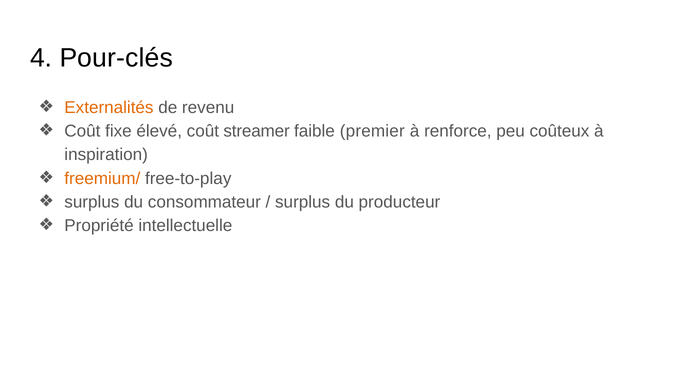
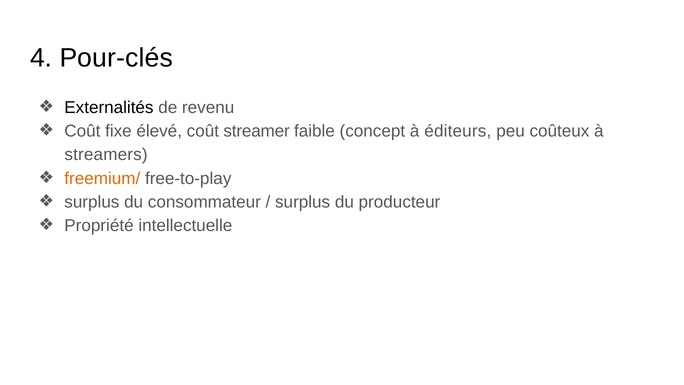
Externalités colour: orange -> black
premier: premier -> concept
renforce: renforce -> éditeurs
inspiration: inspiration -> streamers
